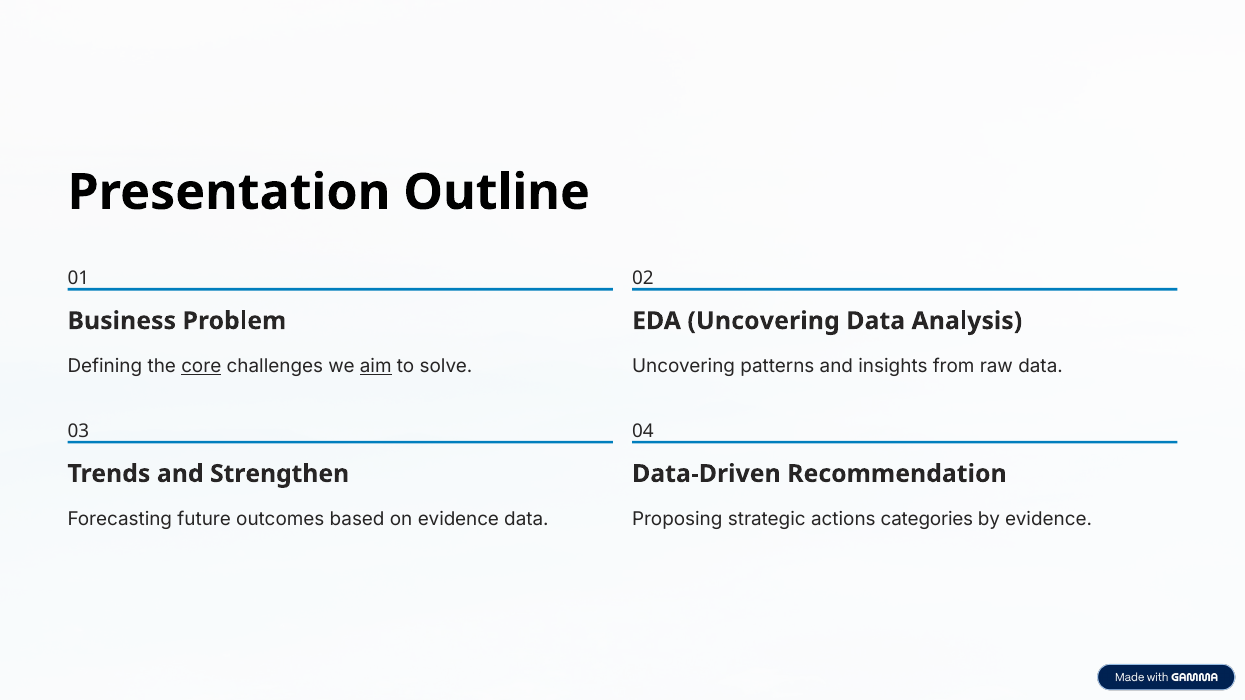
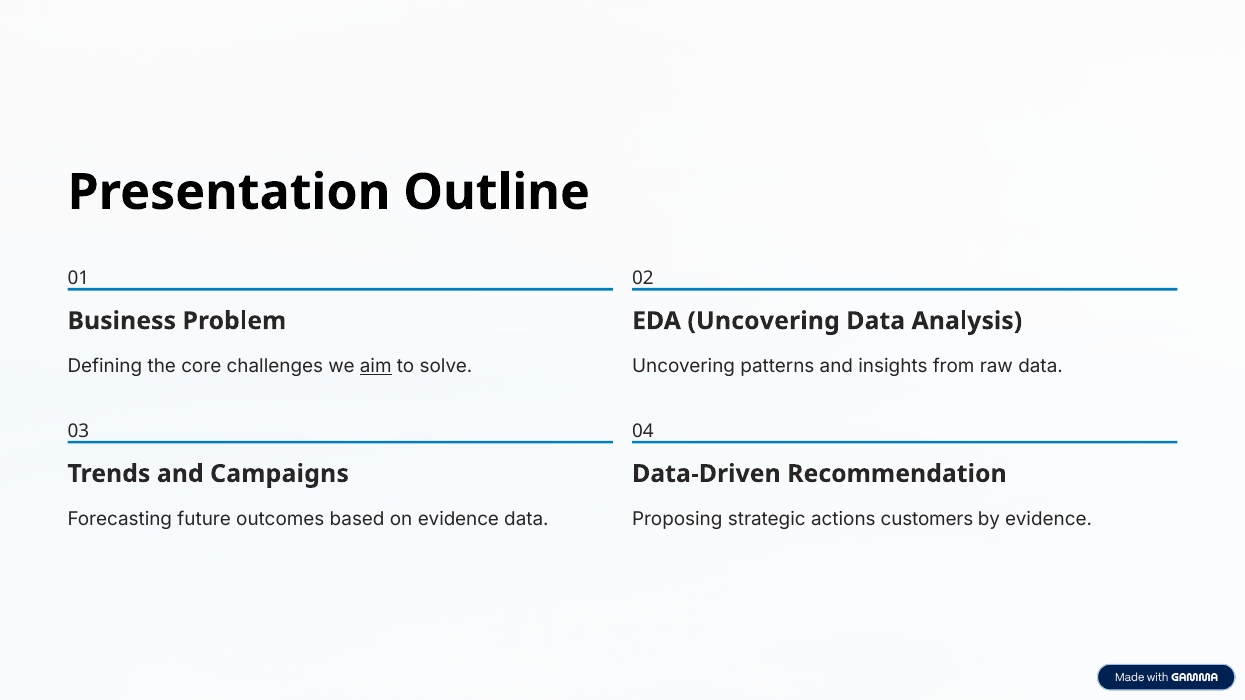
core underline: present -> none
Strengthen: Strengthen -> Campaigns
categories: categories -> customers
